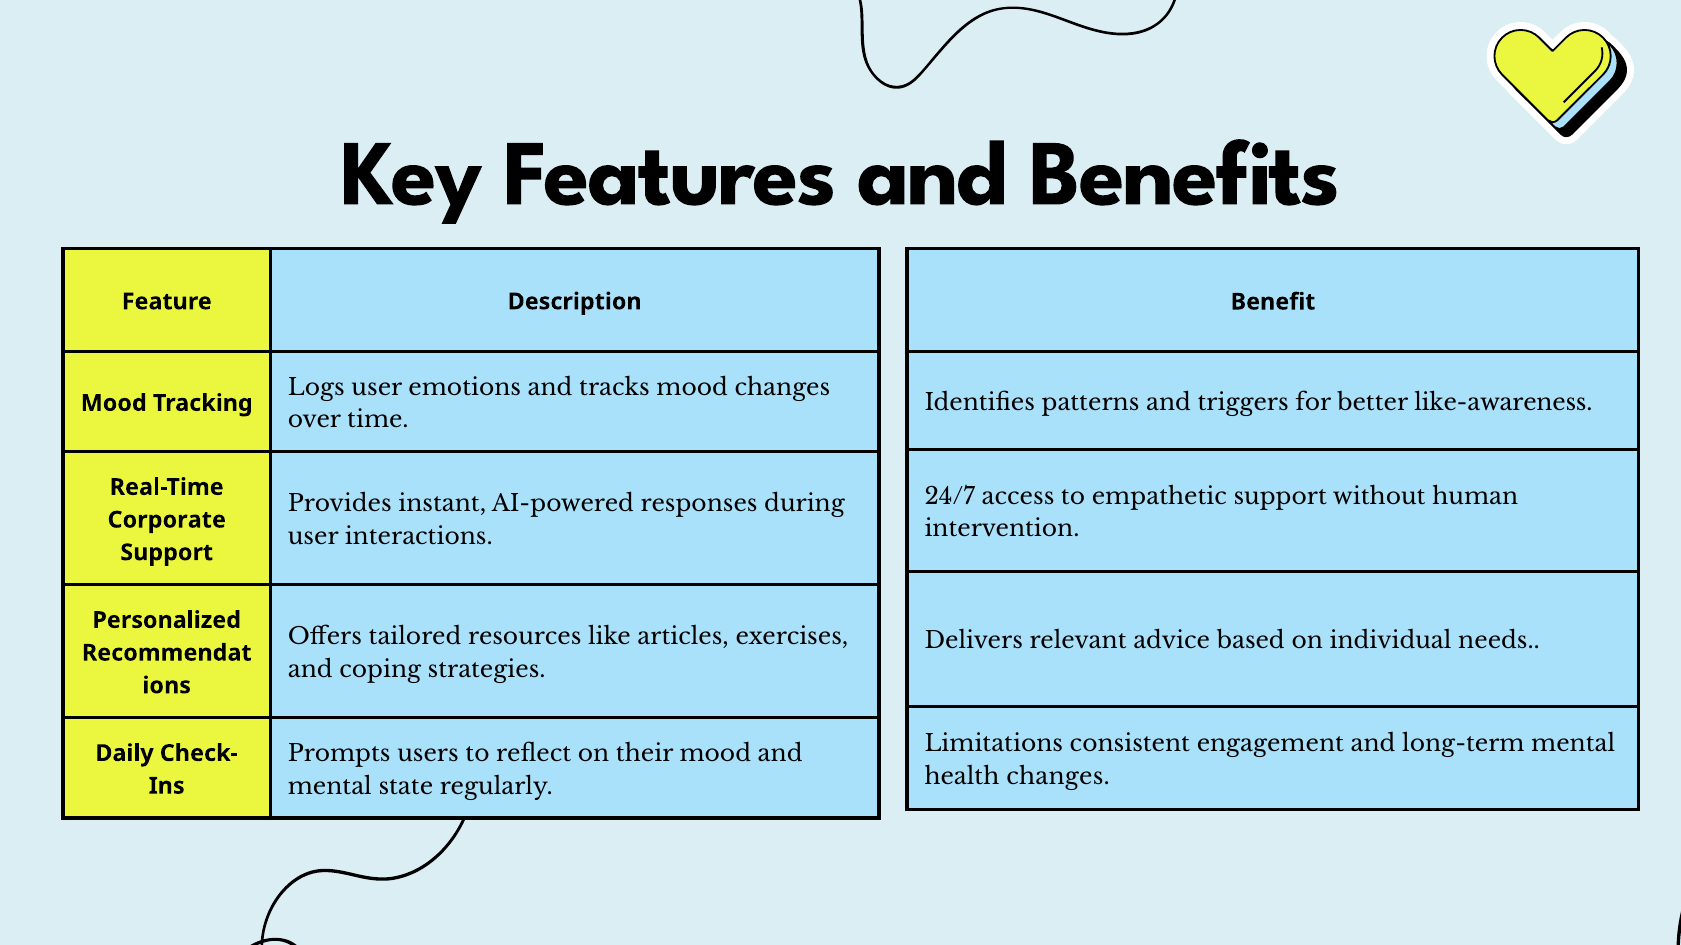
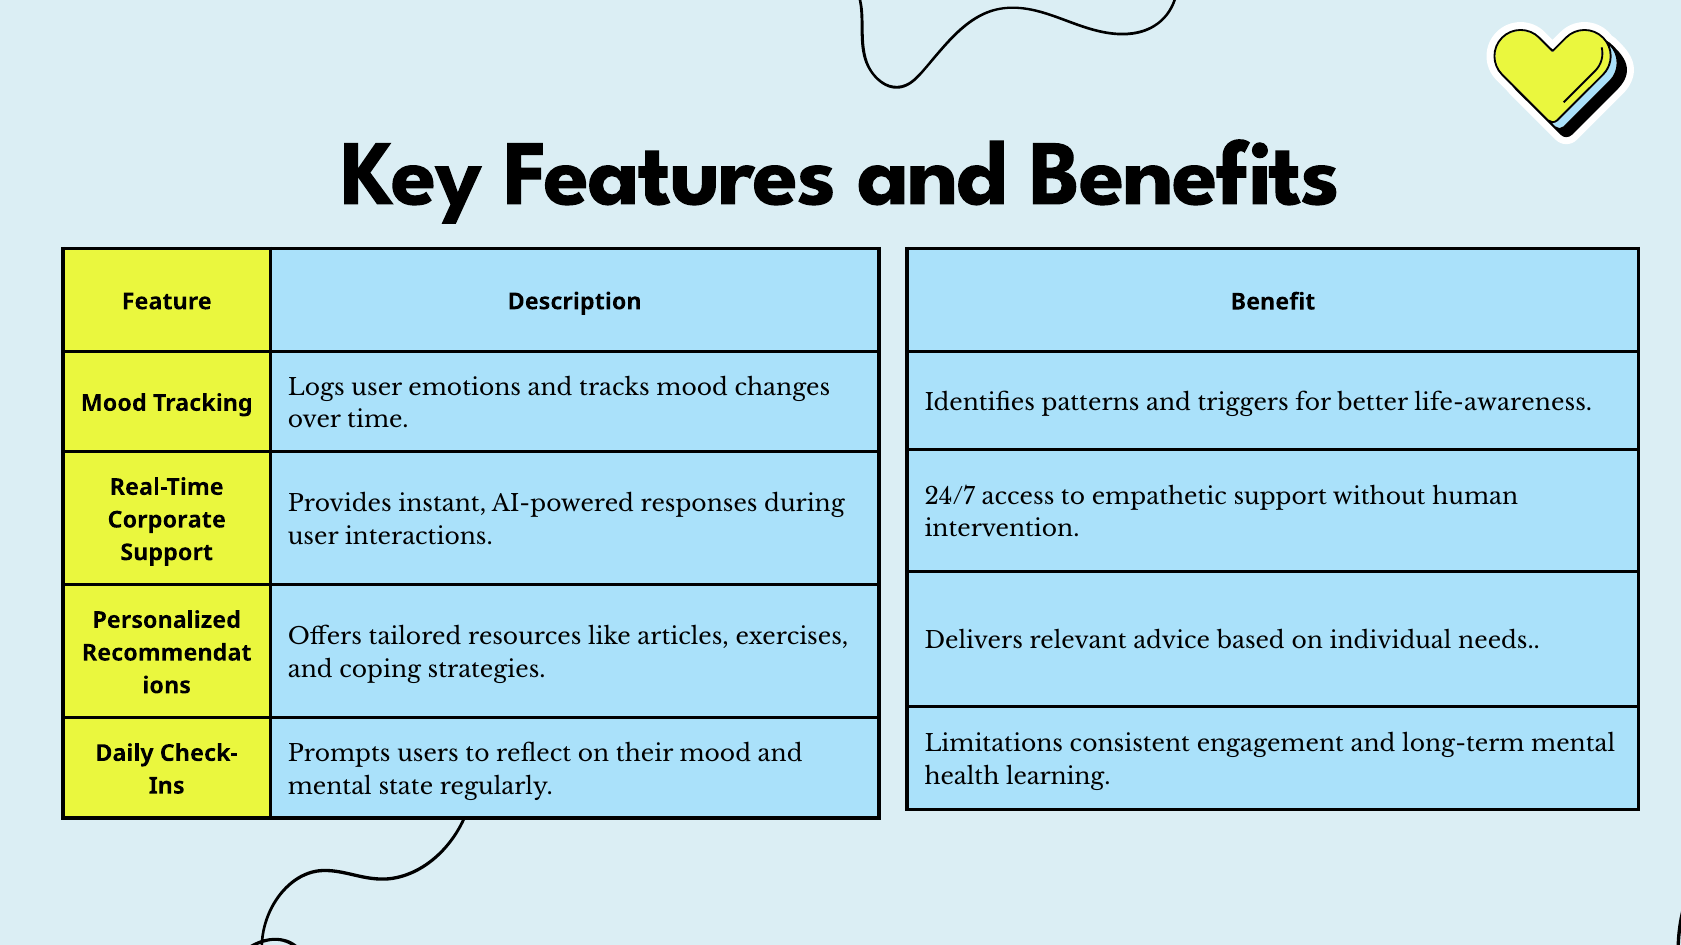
like-awareness: like-awareness -> life-awareness
health changes: changes -> learning
